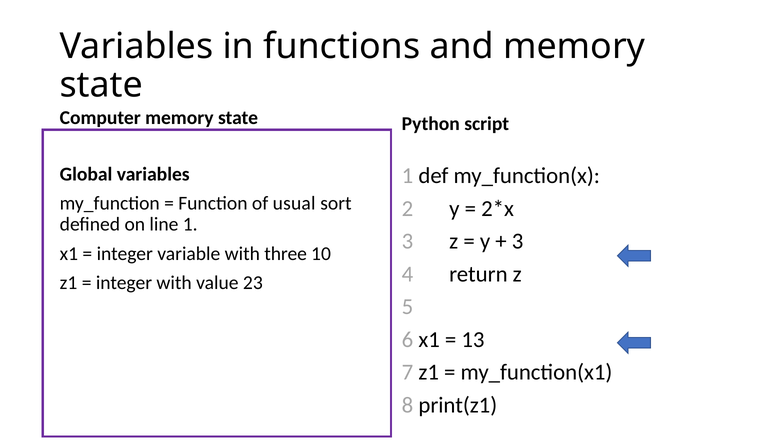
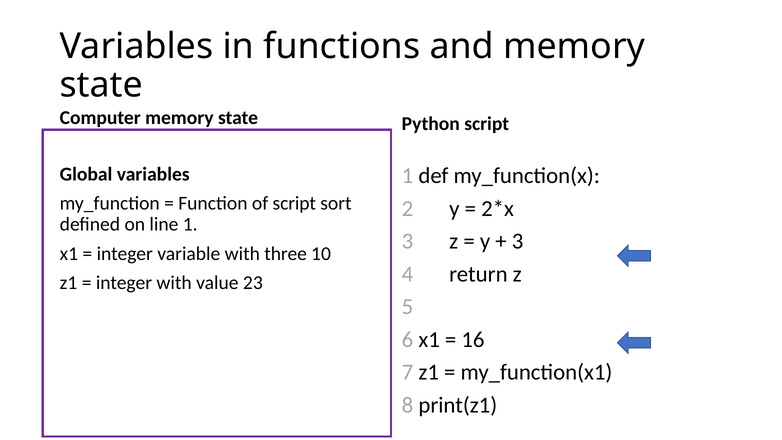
of usual: usual -> script
13: 13 -> 16
